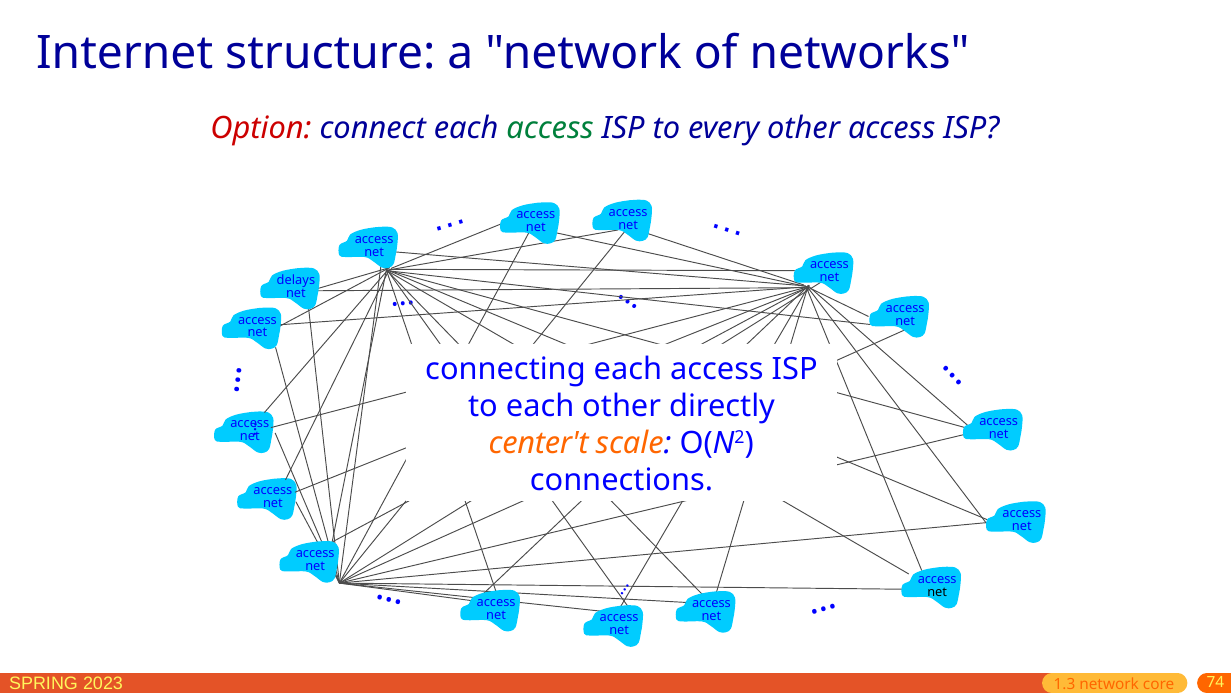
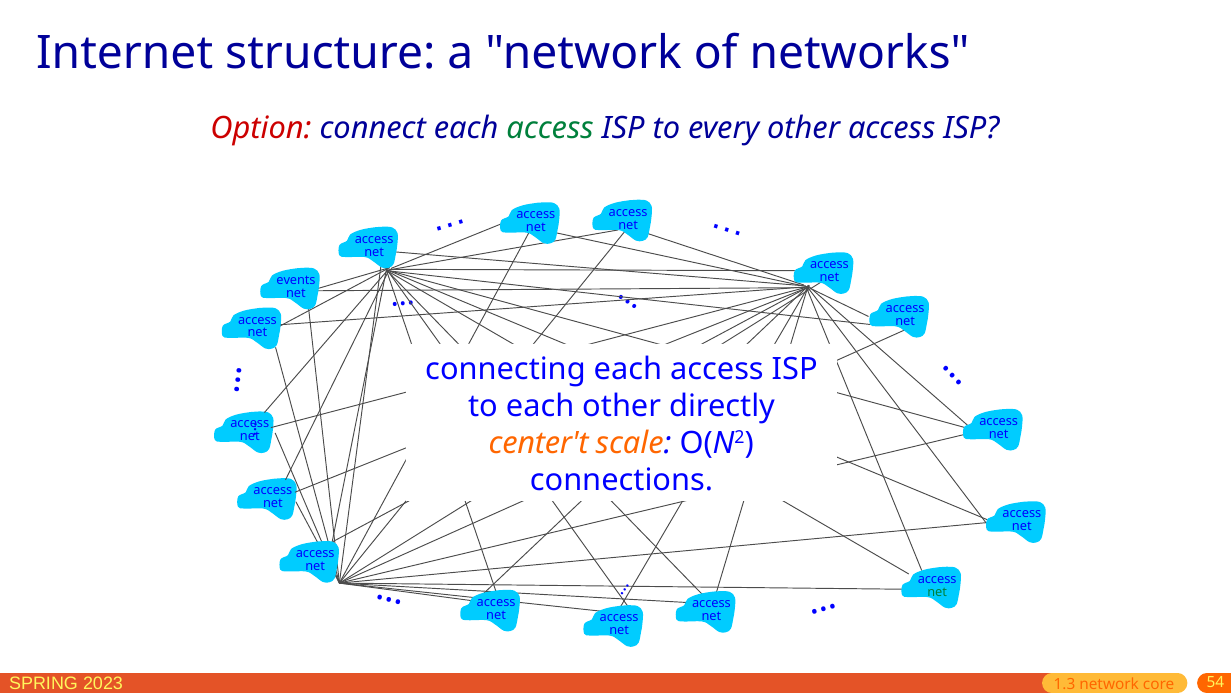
delays: delays -> events
net at (937, 591) colour: black -> green
74: 74 -> 54
